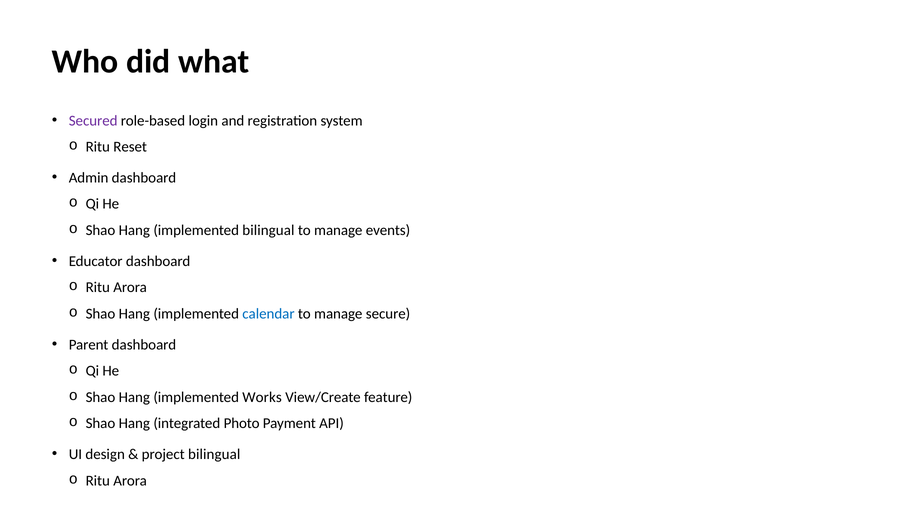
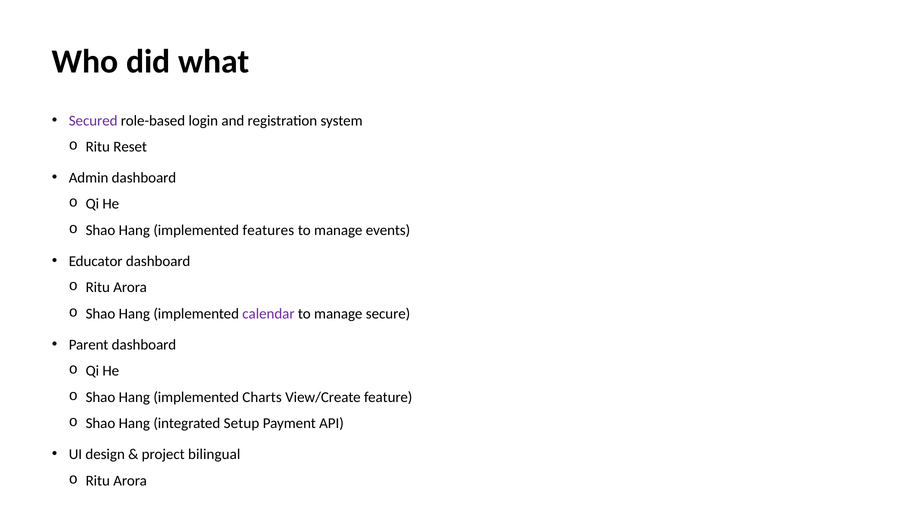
implemented bilingual: bilingual -> features
calendar colour: blue -> purple
Works: Works -> Charts
Photo: Photo -> Setup
